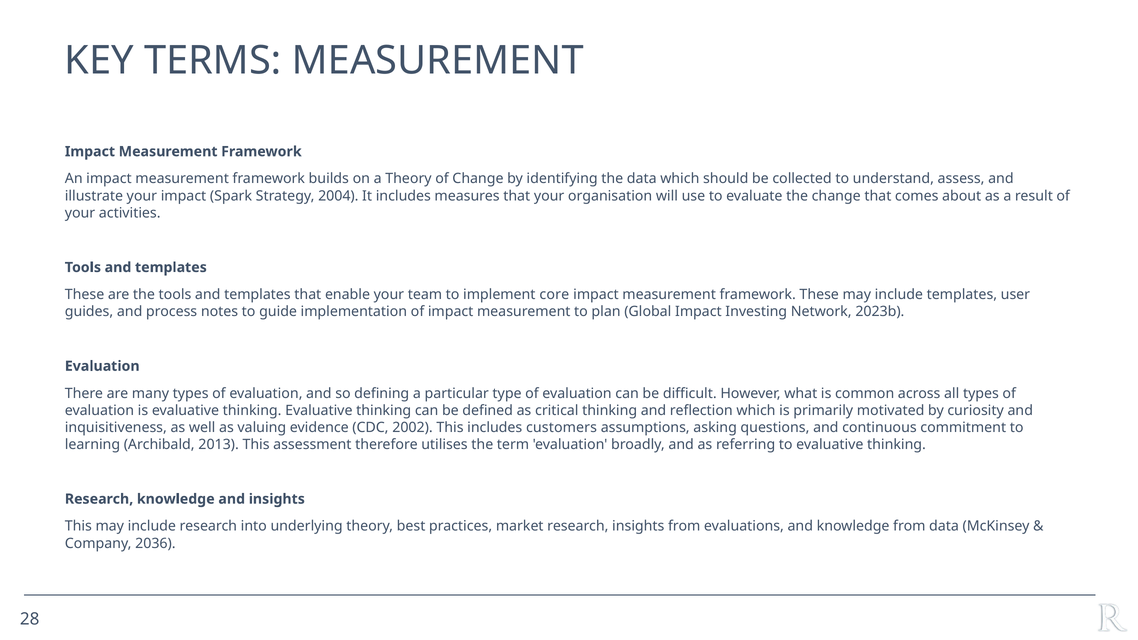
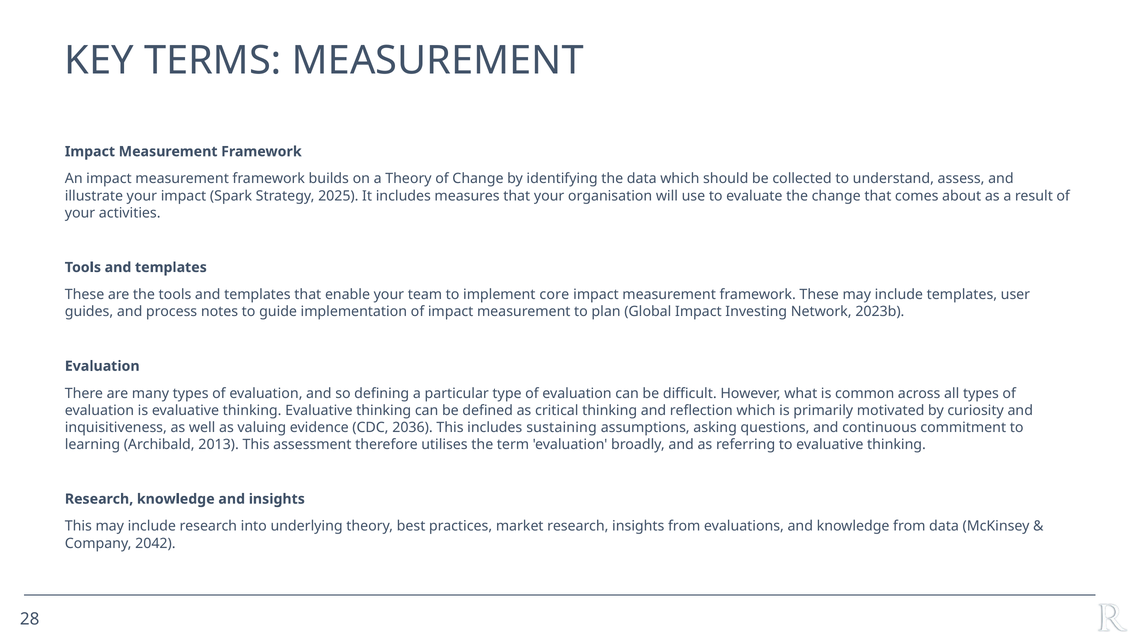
2004: 2004 -> 2025
2002: 2002 -> 2036
customers: customers -> sustaining
2036: 2036 -> 2042
